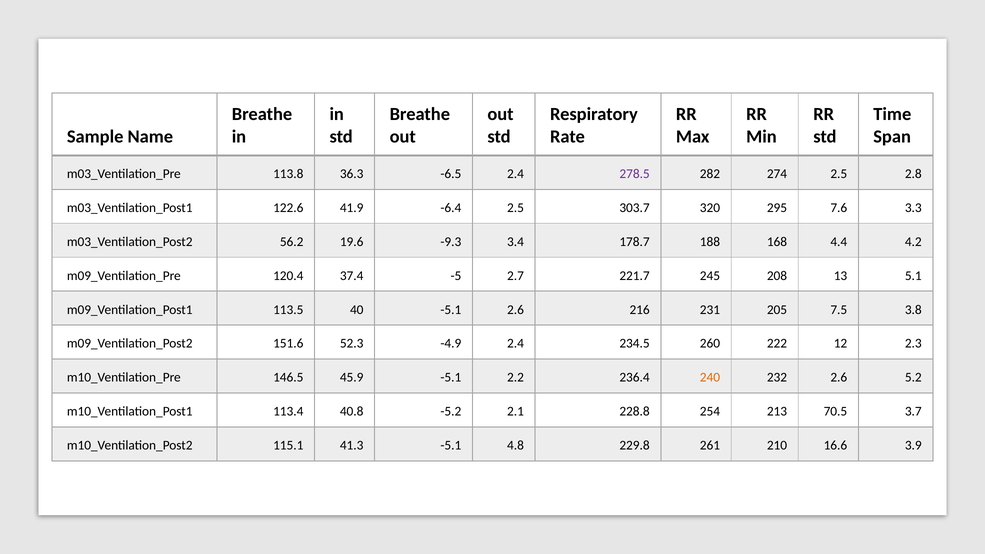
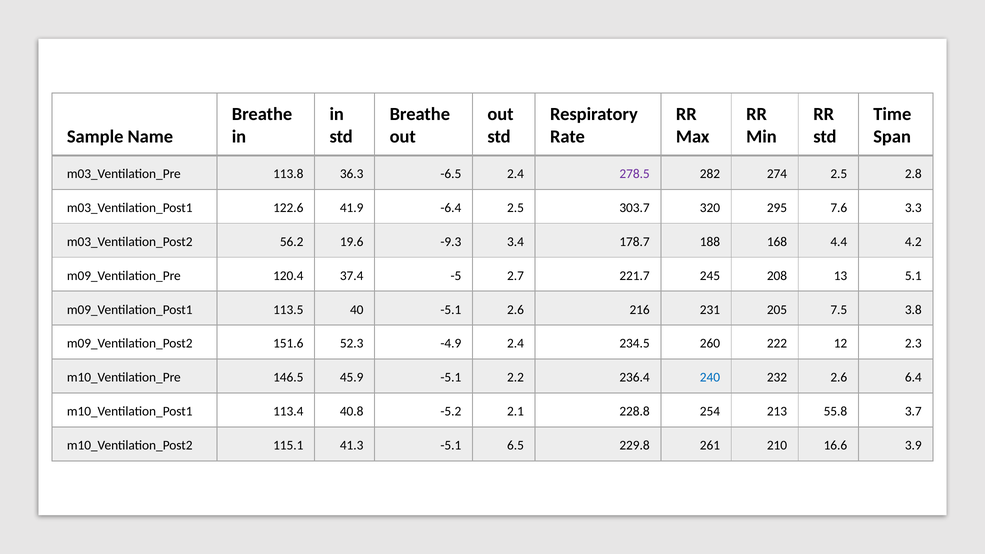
240 colour: orange -> blue
5.2: 5.2 -> 6.4
70.5: 70.5 -> 55.8
4.8: 4.8 -> 6.5
